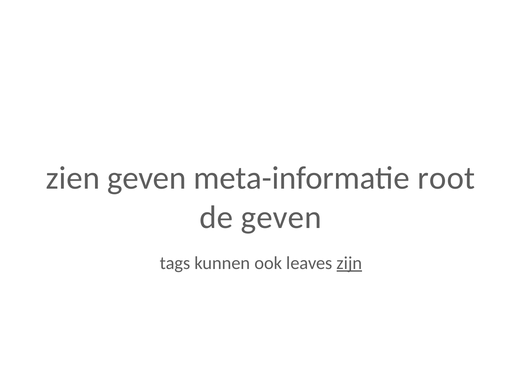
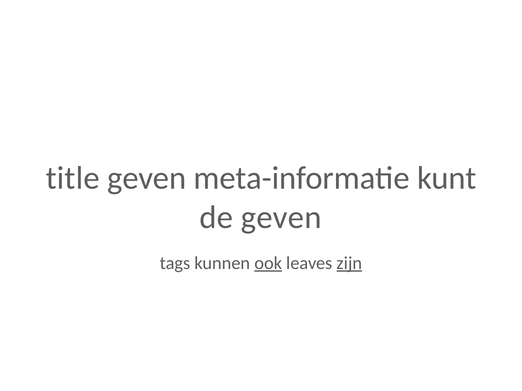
zien: zien -> title
root: root -> kunt
ook underline: none -> present
